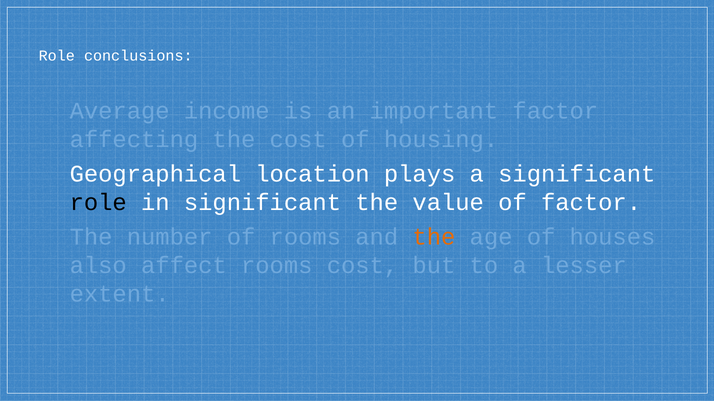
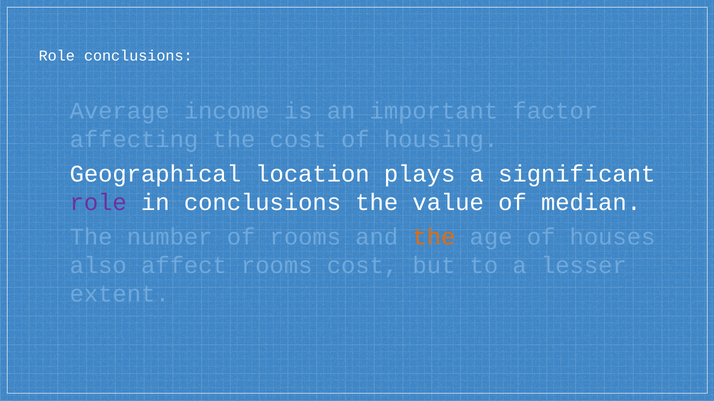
role at (98, 203) colour: black -> purple
in significant: significant -> conclusions
of factor: factor -> median
